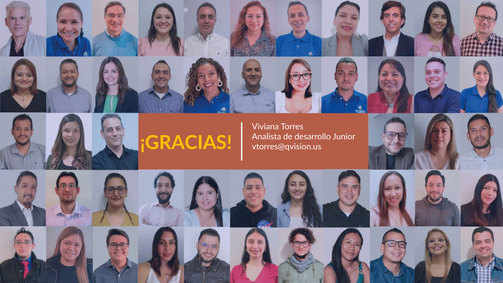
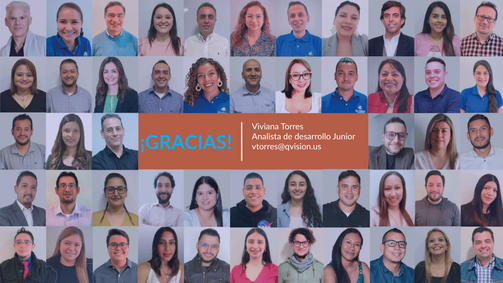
¡GRACIAS colour: yellow -> light blue
